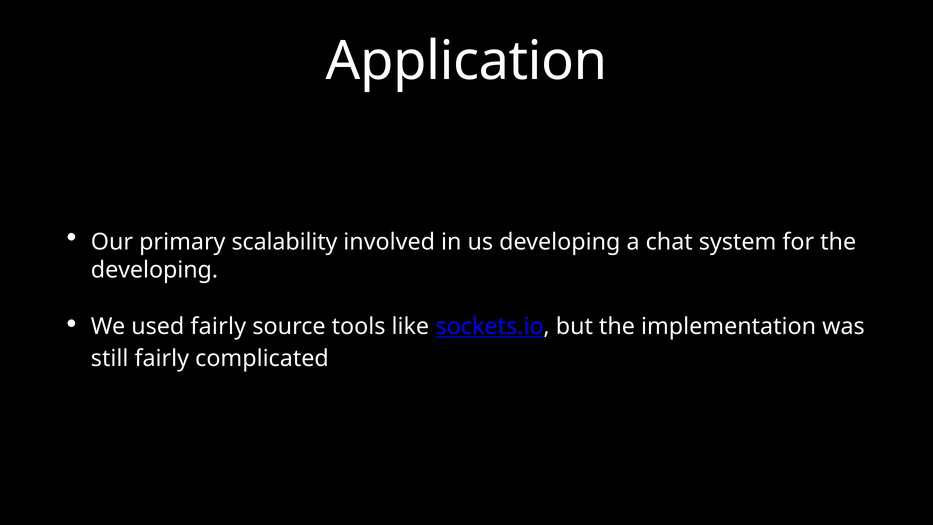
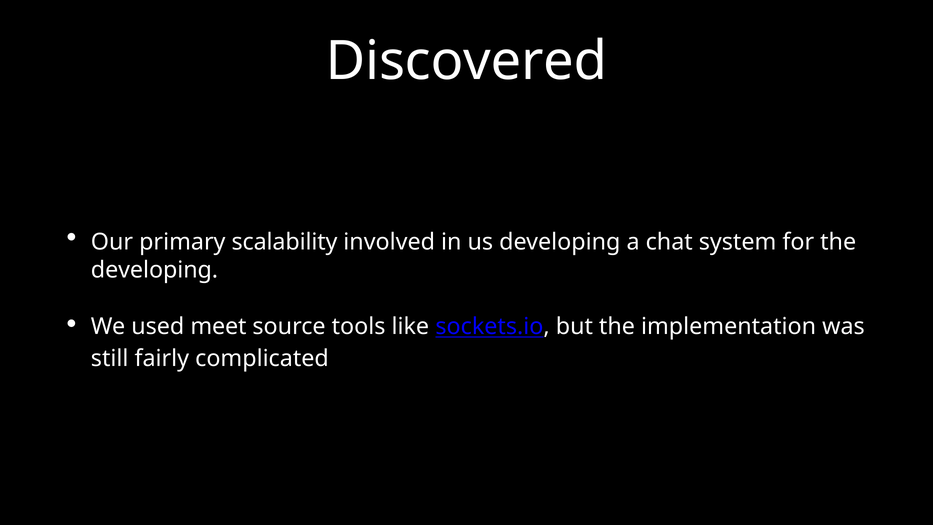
Application: Application -> Discovered
used fairly: fairly -> meet
